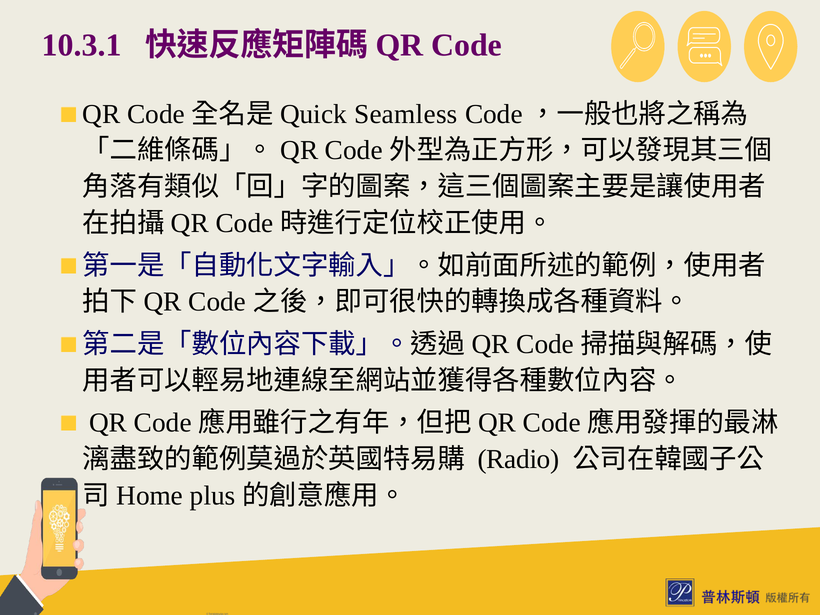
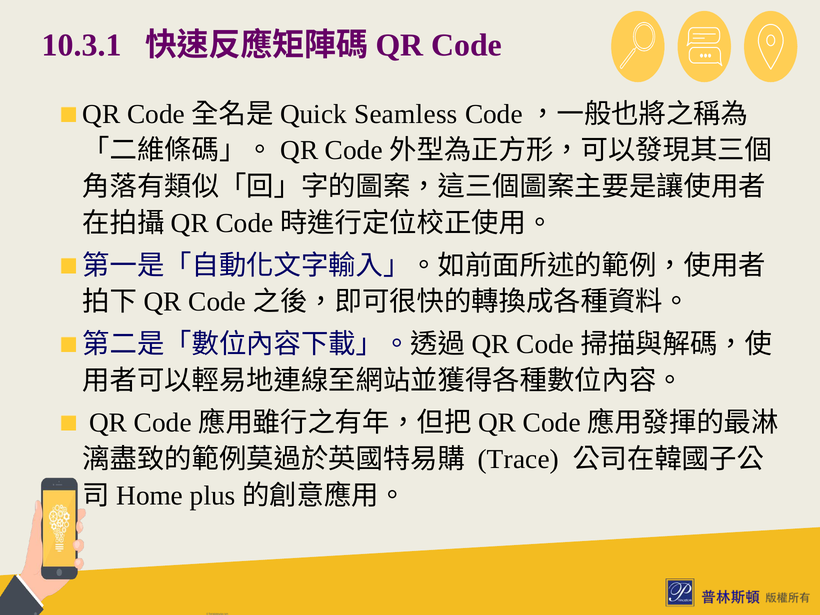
Radio: Radio -> Trace
